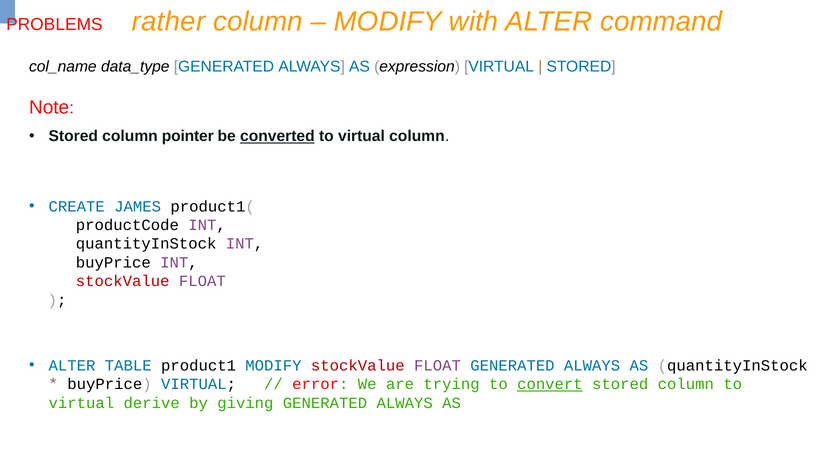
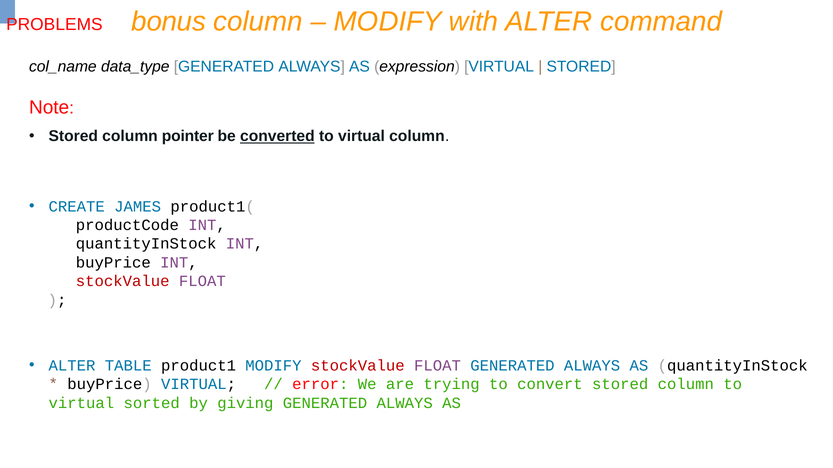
rather: rather -> bonus
convert underline: present -> none
derive: derive -> sorted
